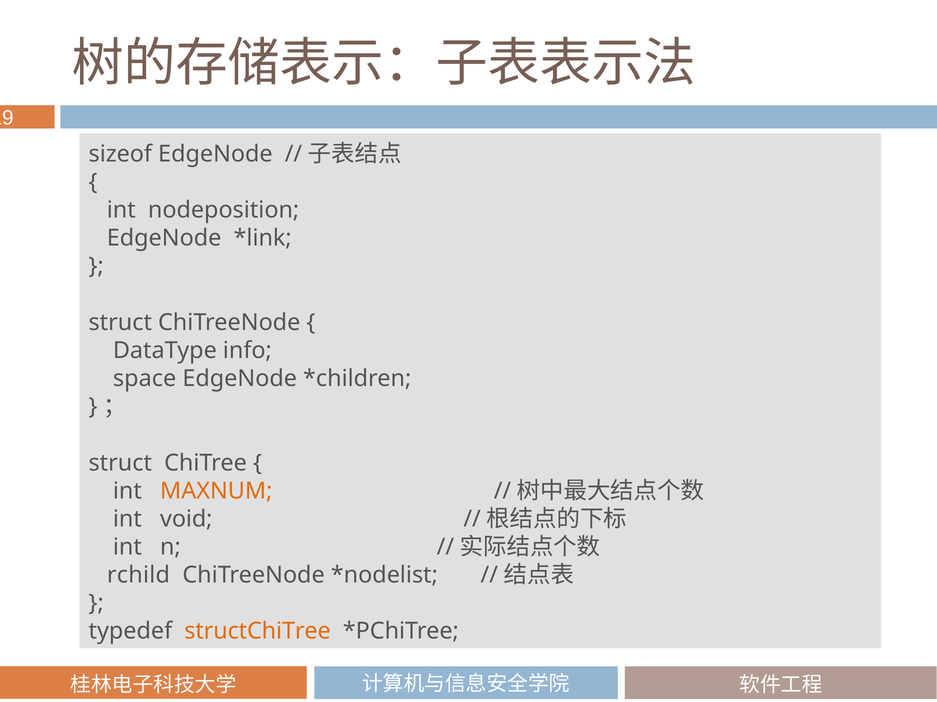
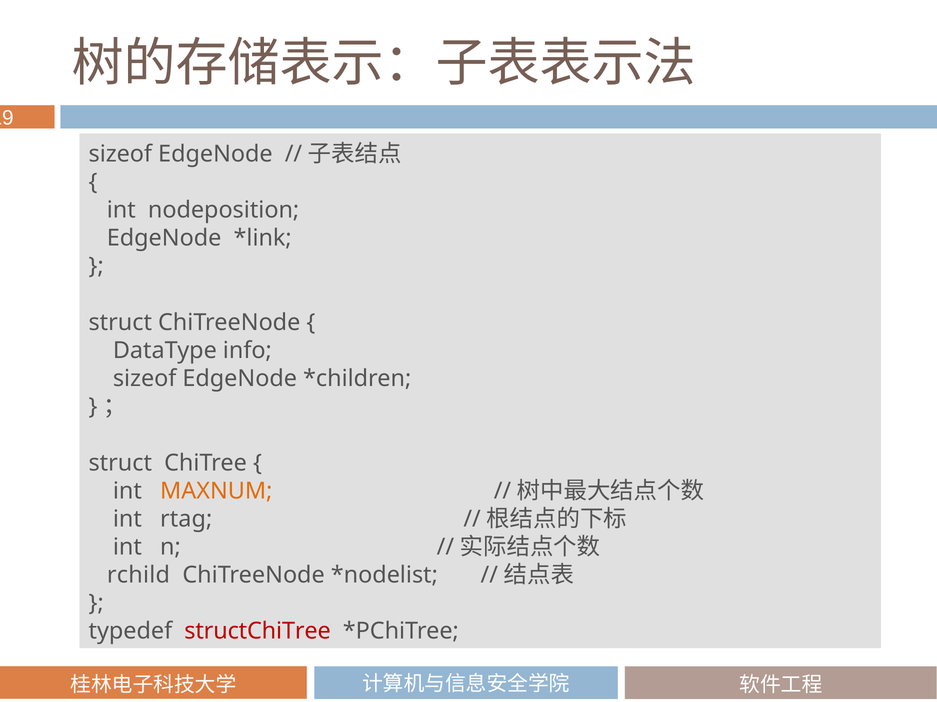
space at (145, 379): space -> sizeof
void: void -> rtag
structChiTree colour: orange -> red
